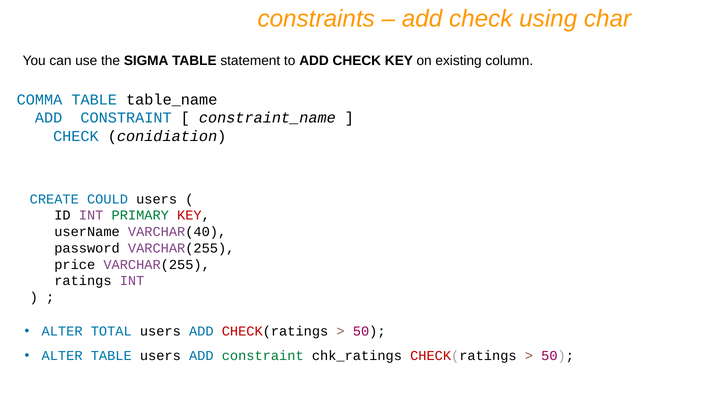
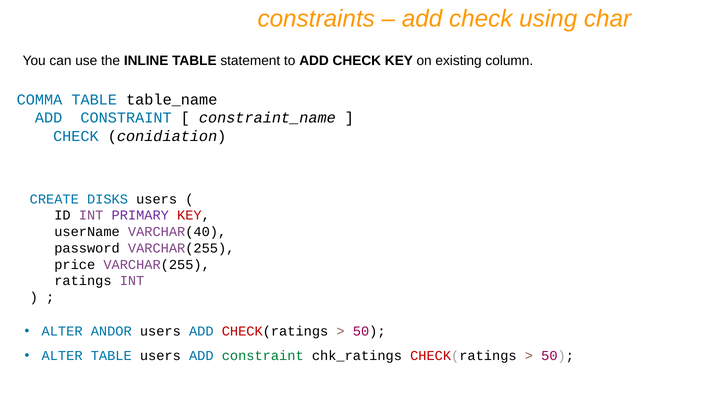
SIGMA: SIGMA -> INLINE
COULD: COULD -> DISKS
PRIMARY colour: green -> purple
TOTAL: TOTAL -> ANDOR
